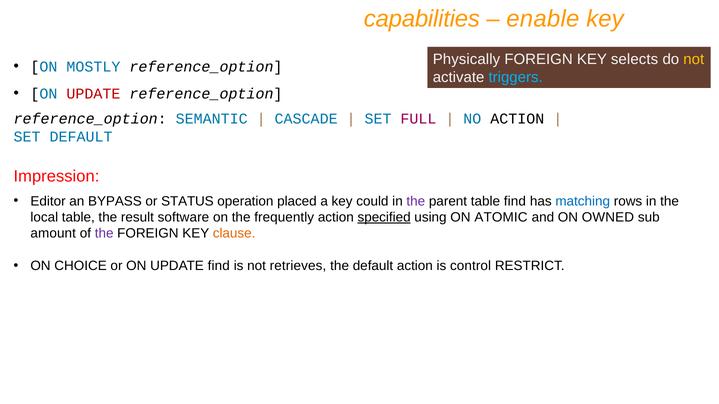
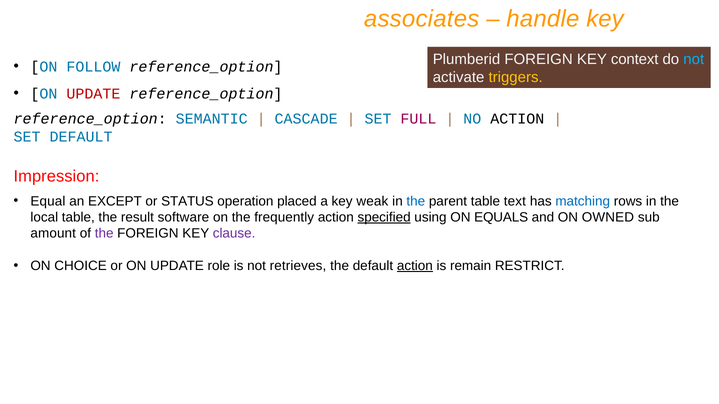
capabilities: capabilities -> associates
enable: enable -> handle
Physically: Physically -> Plumberid
selects: selects -> context
not at (694, 60) colour: yellow -> light blue
MOSTLY: MOSTLY -> FOLLOW
triggers colour: light blue -> yellow
Editor: Editor -> Equal
BYPASS: BYPASS -> EXCEPT
could: could -> weak
the at (416, 201) colour: purple -> blue
table find: find -> text
ATOMIC: ATOMIC -> EQUALS
clause colour: orange -> purple
UPDATE find: find -> role
action at (415, 266) underline: none -> present
control: control -> remain
